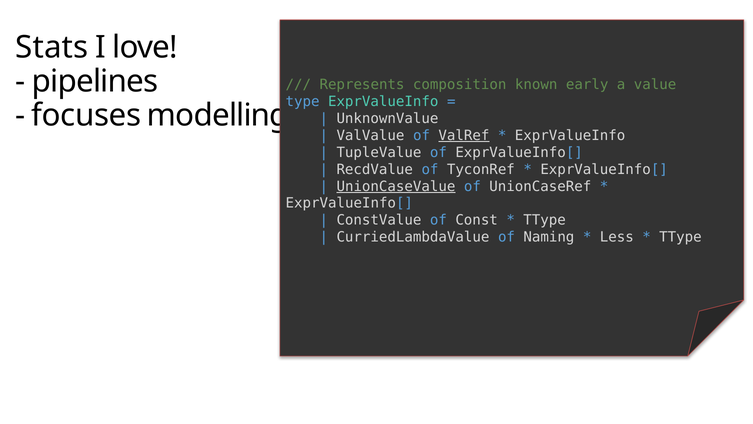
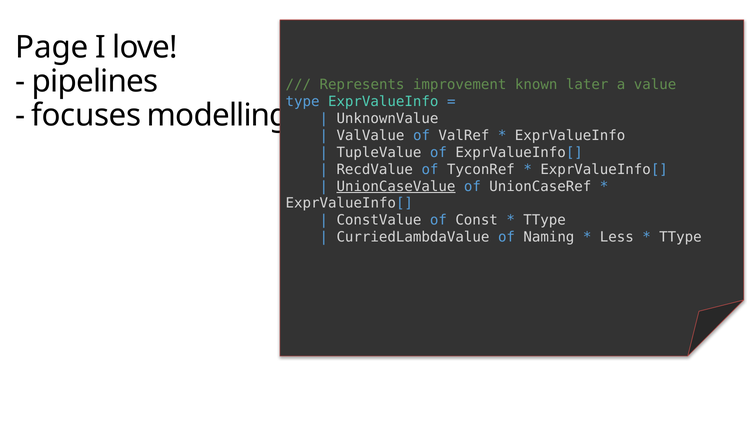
Stats: Stats -> Page
composition: composition -> improvement
early: early -> later
ValRef underline: present -> none
